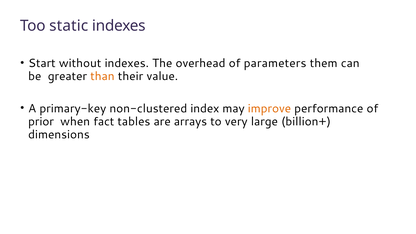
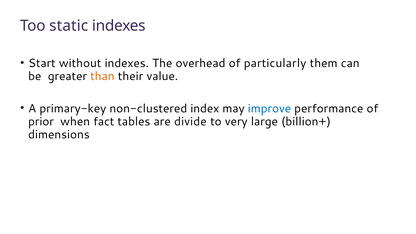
parameters: parameters -> particularly
improve colour: orange -> blue
arrays: arrays -> divide
